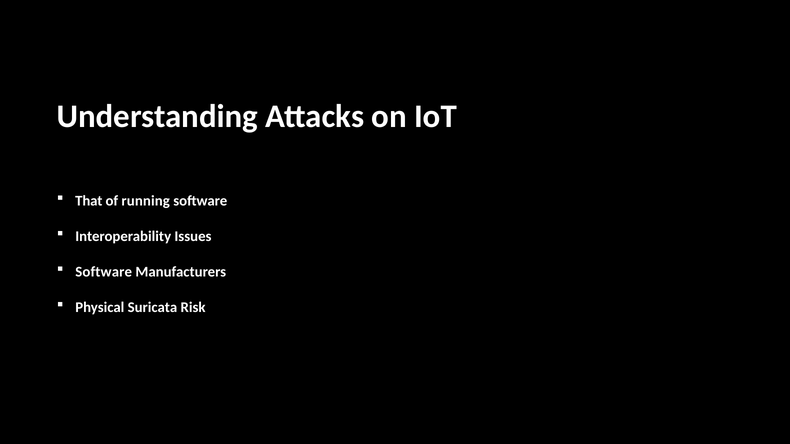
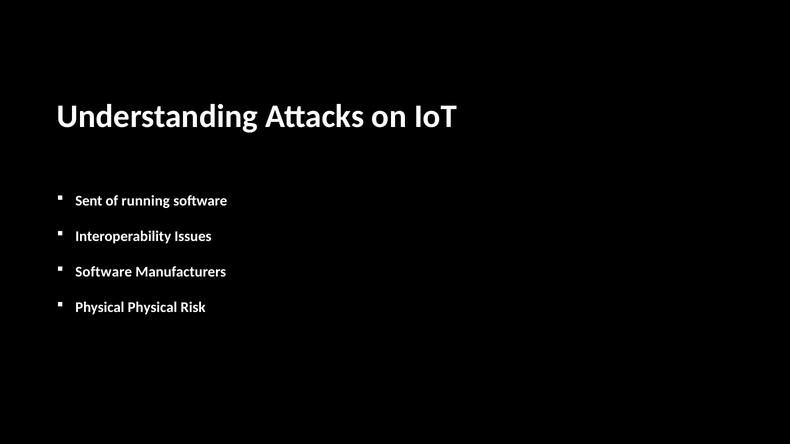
That: That -> Sent
Physical Suricata: Suricata -> Physical
